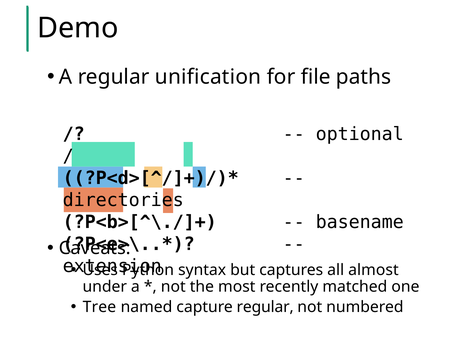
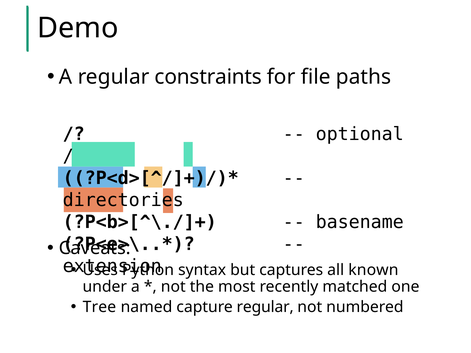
unification: unification -> constraints
almost: almost -> known
